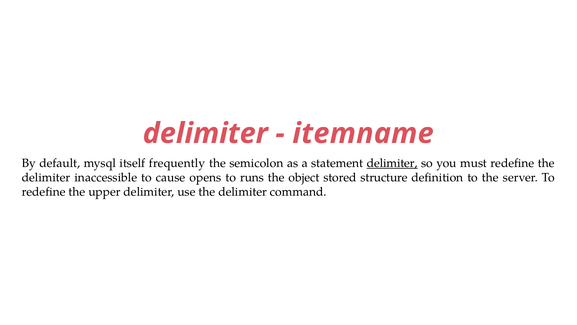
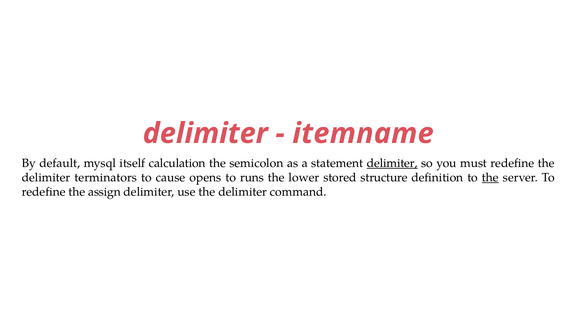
frequently: frequently -> calculation
inaccessible: inaccessible -> terminators
object: object -> lower
the at (490, 177) underline: none -> present
upper: upper -> assign
